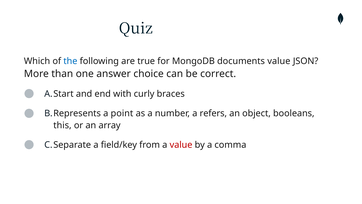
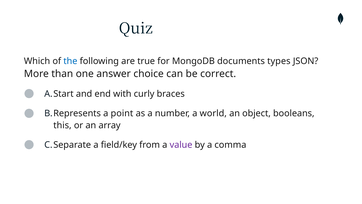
documents value: value -> types
refers: refers -> world
value at (181, 145) colour: red -> purple
